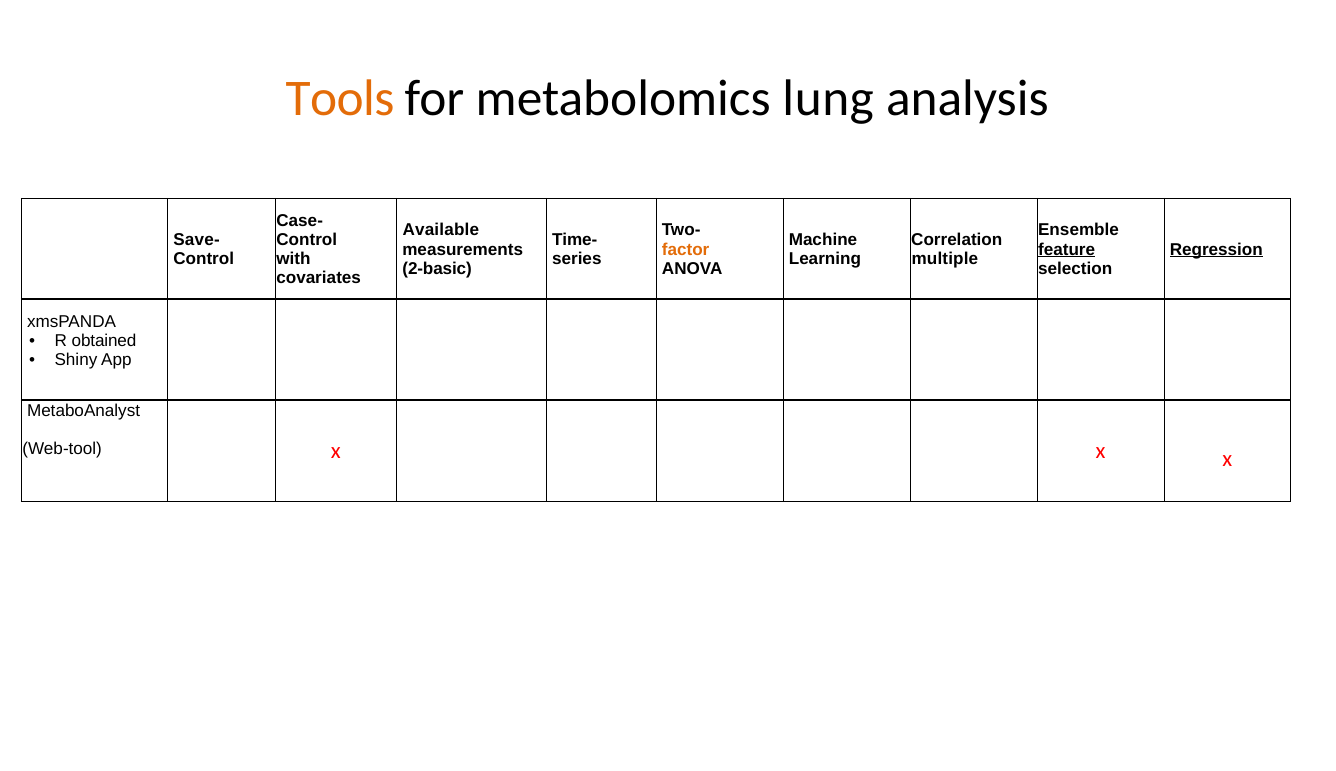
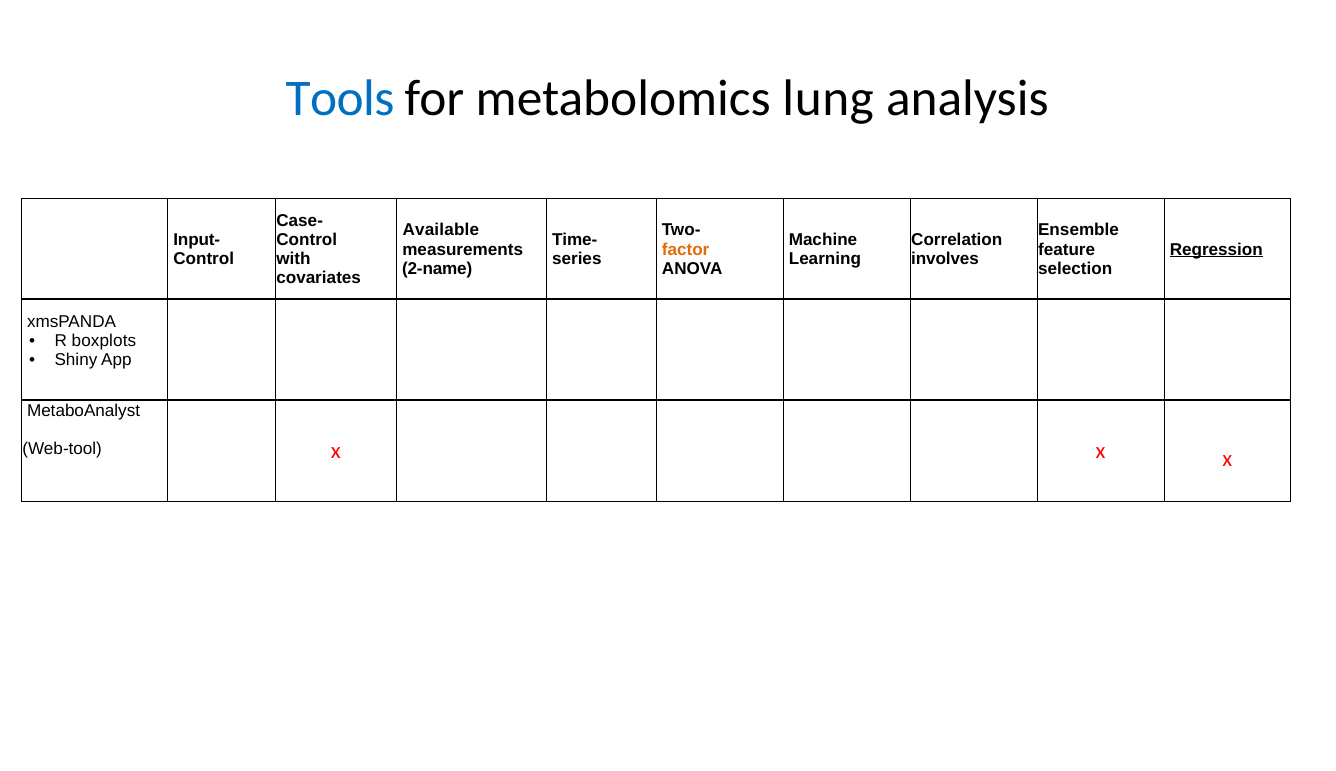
Tools colour: orange -> blue
Save-: Save- -> Input-
feature underline: present -> none
multiple: multiple -> involves
2-basic: 2-basic -> 2-name
obtained: obtained -> boxplots
